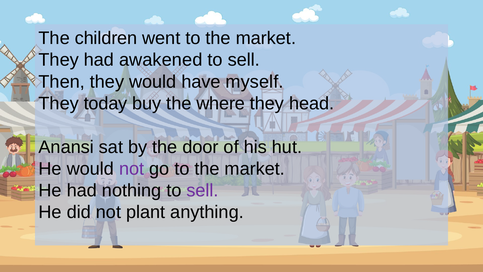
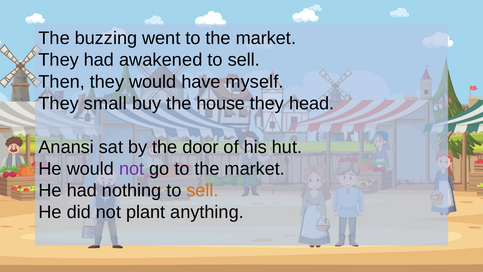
children: children -> buzzing
today: today -> small
where: where -> house
sell at (203, 190) colour: purple -> orange
